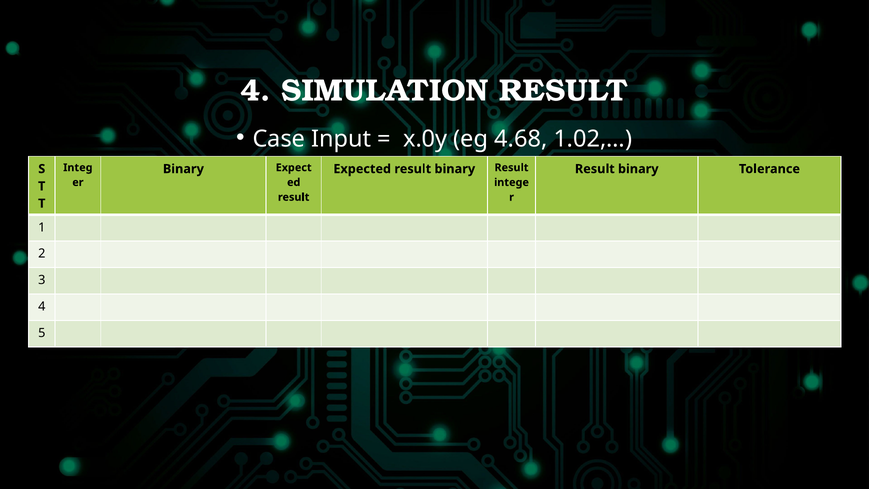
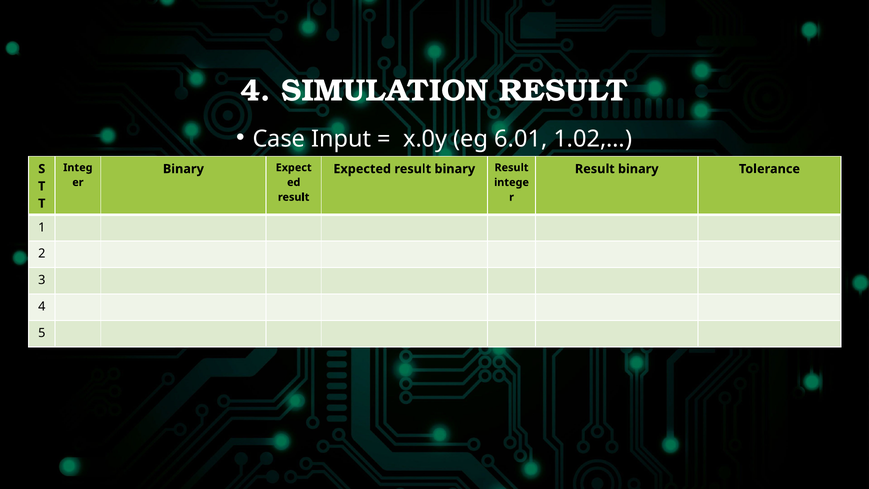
4.68: 4.68 -> 6.01
